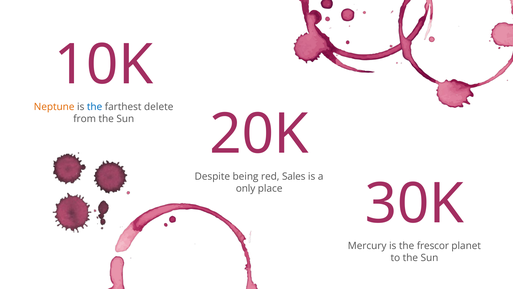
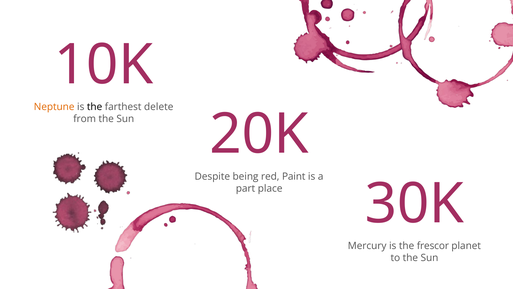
the at (95, 107) colour: blue -> black
Sales: Sales -> Paint
only: only -> part
